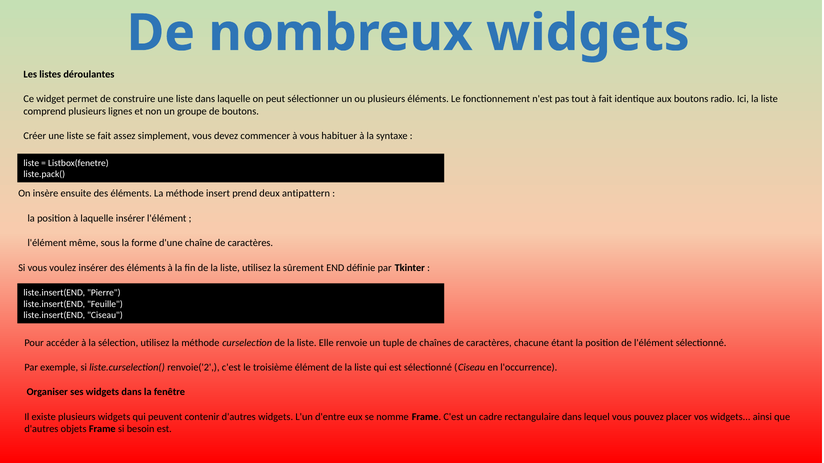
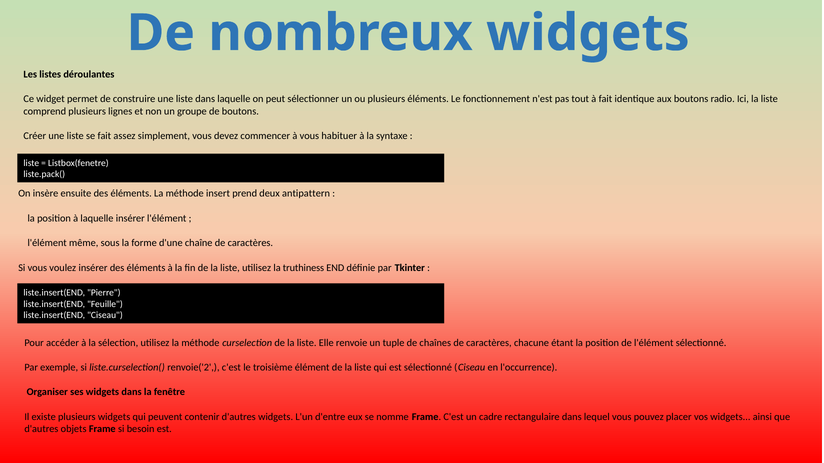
sûrement: sûrement -> truthiness
